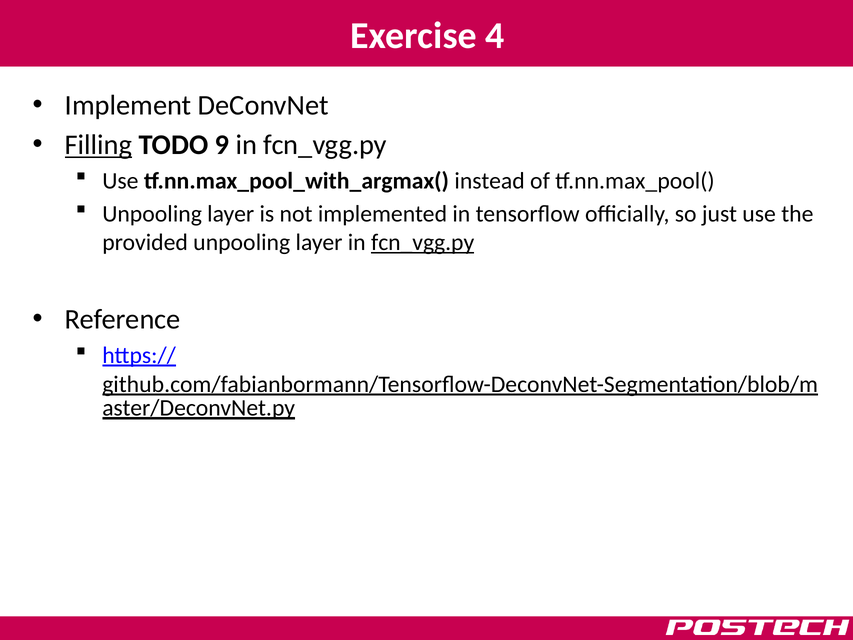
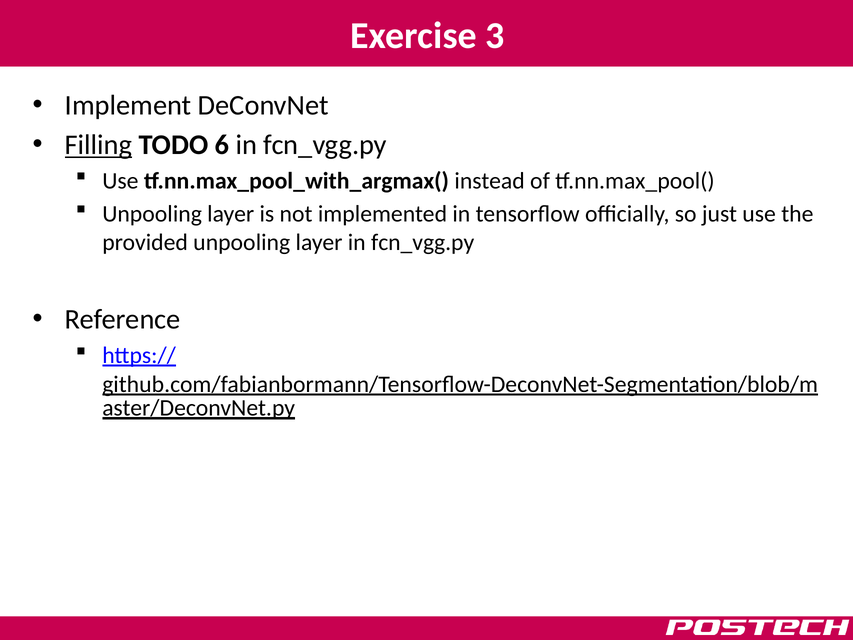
4: 4 -> 3
9: 9 -> 6
fcn_vgg.py at (423, 242) underline: present -> none
